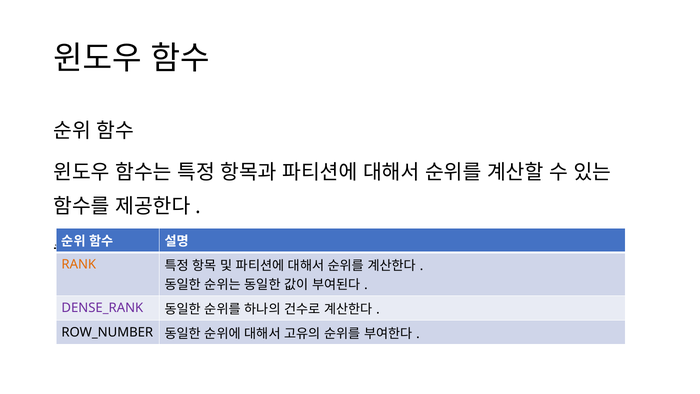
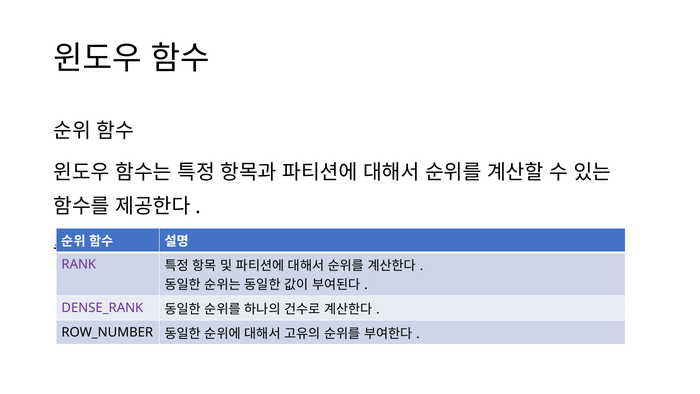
RANK at (79, 264) colour: orange -> purple
